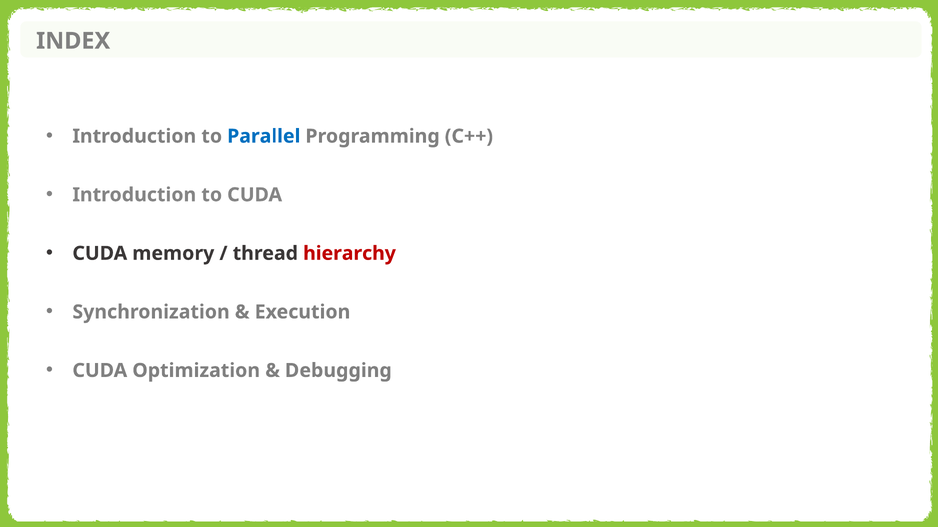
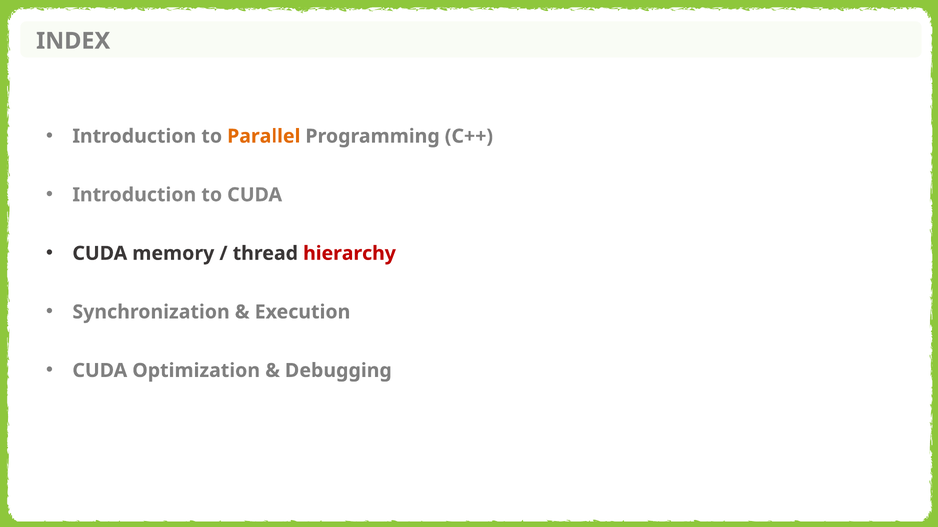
Parallel colour: blue -> orange
